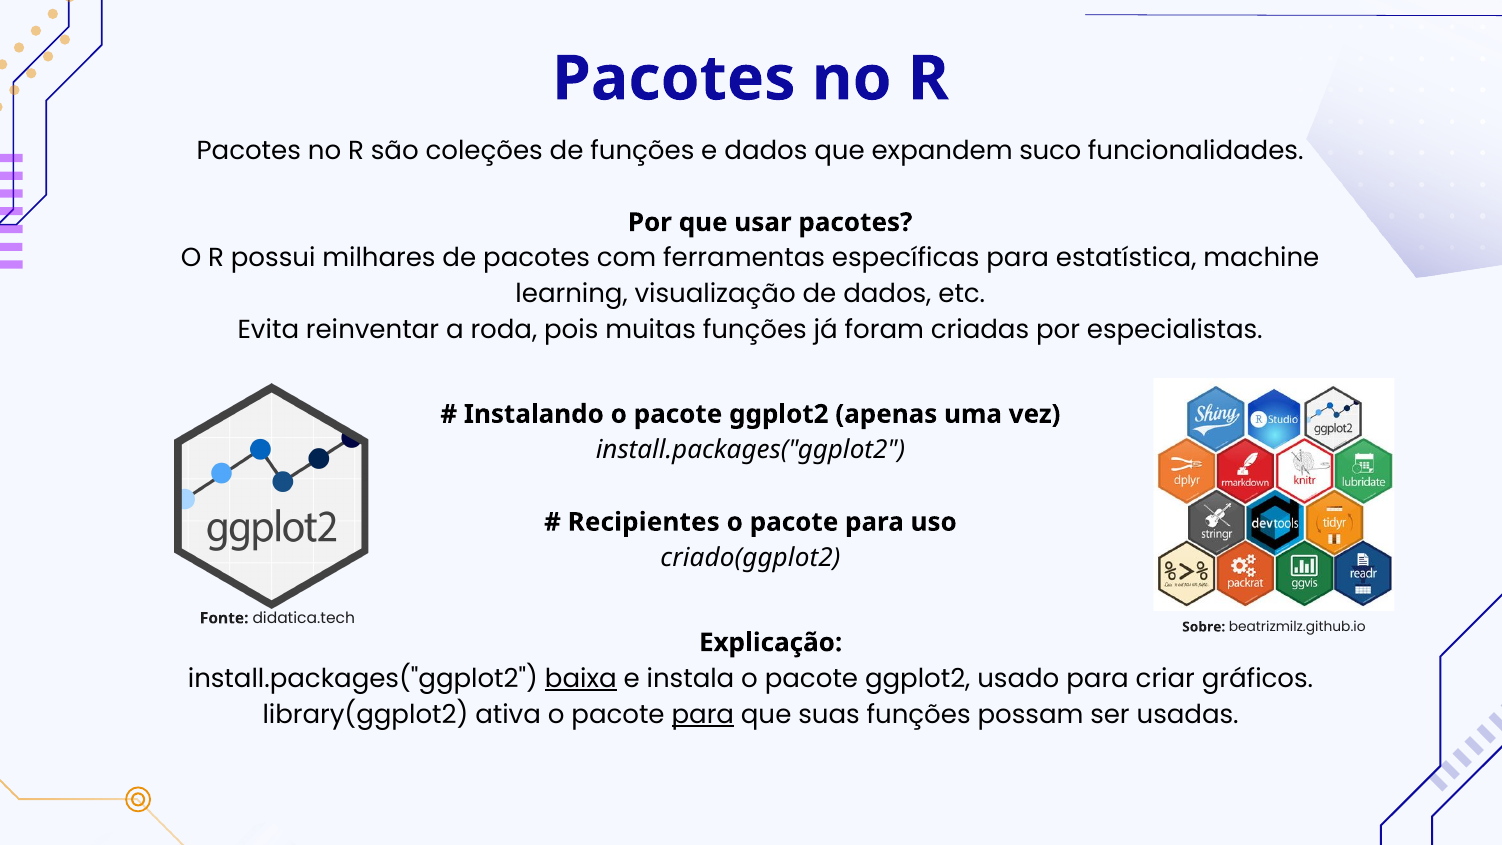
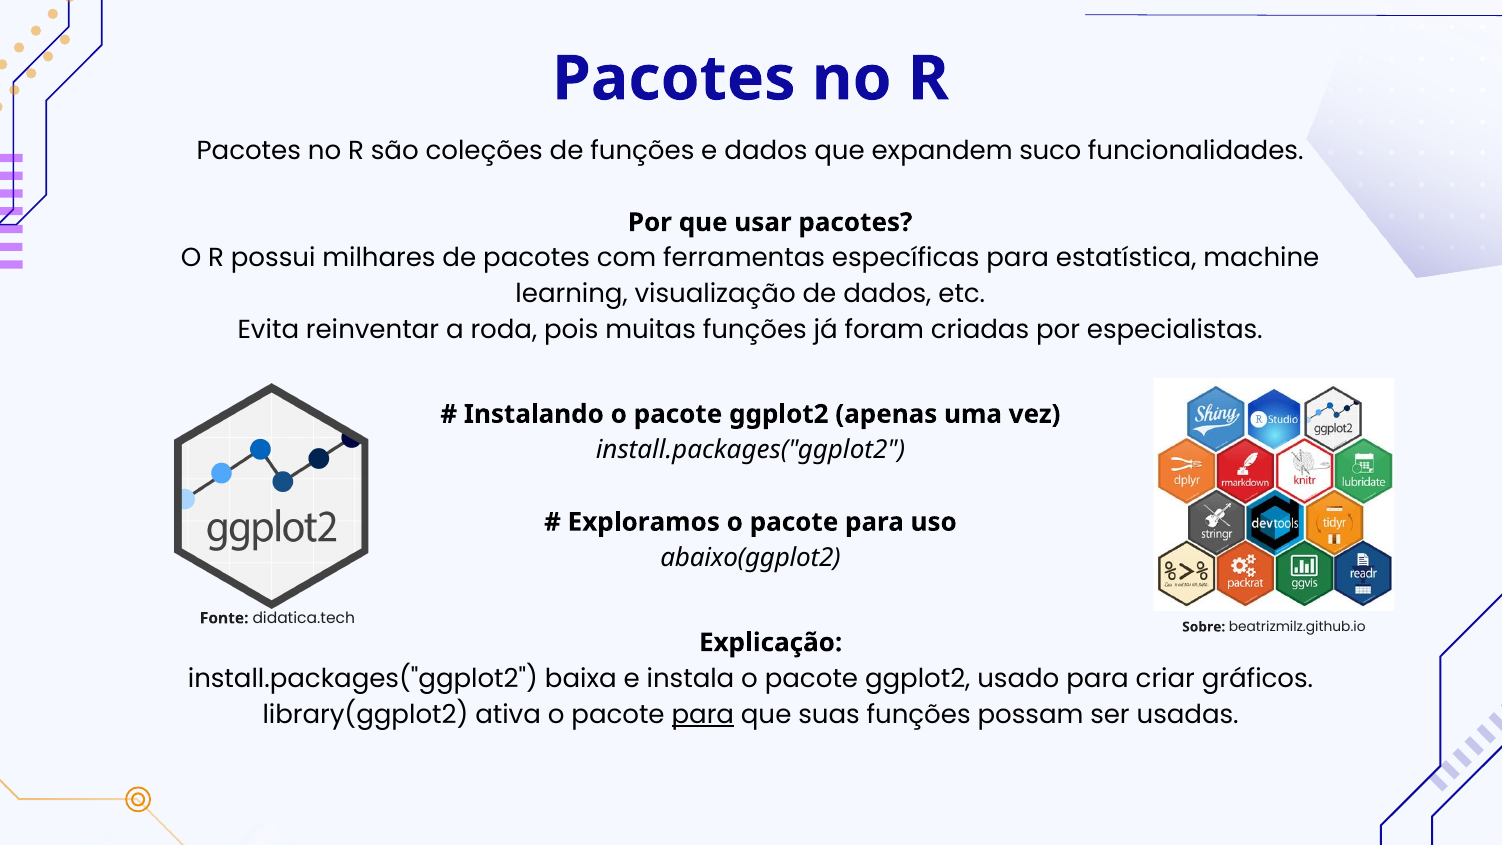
Recipientes: Recipientes -> Exploramos
criado(ggplot2: criado(ggplot2 -> abaixo(ggplot2
baixa underline: present -> none
